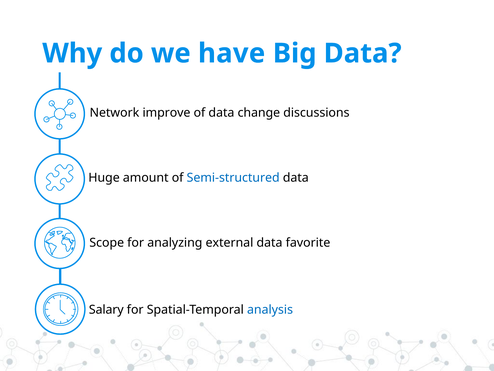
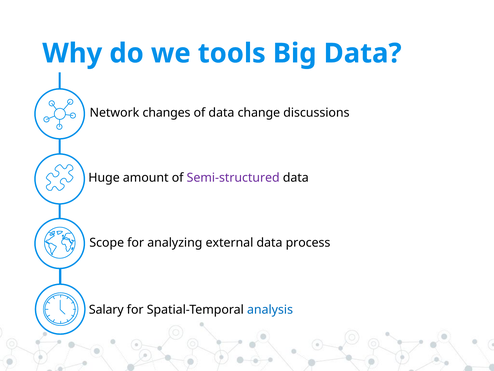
have: have -> tools
improve: improve -> changes
Semi-structured colour: blue -> purple
favorite: favorite -> process
